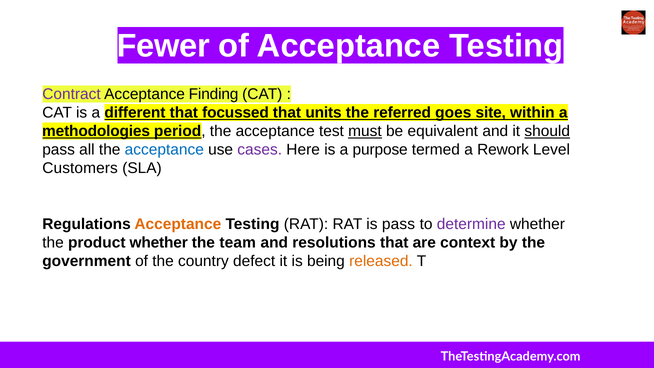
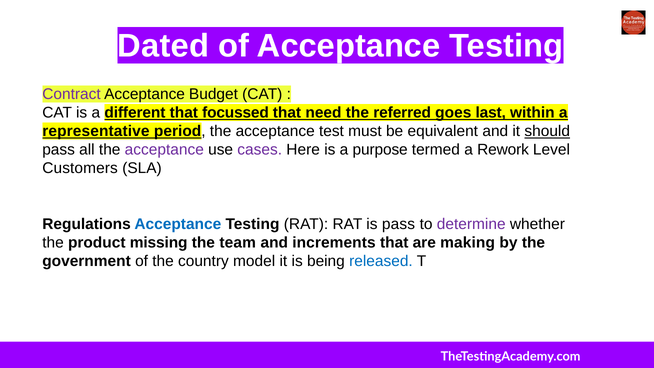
Fewer: Fewer -> Dated
Finding: Finding -> Budget
units: units -> need
site: site -> last
methodologies: methodologies -> representative
must underline: present -> none
acceptance at (164, 150) colour: blue -> purple
Acceptance at (178, 224) colour: orange -> blue
product whether: whether -> missing
resolutions: resolutions -> increments
context: context -> making
defect: defect -> model
released colour: orange -> blue
